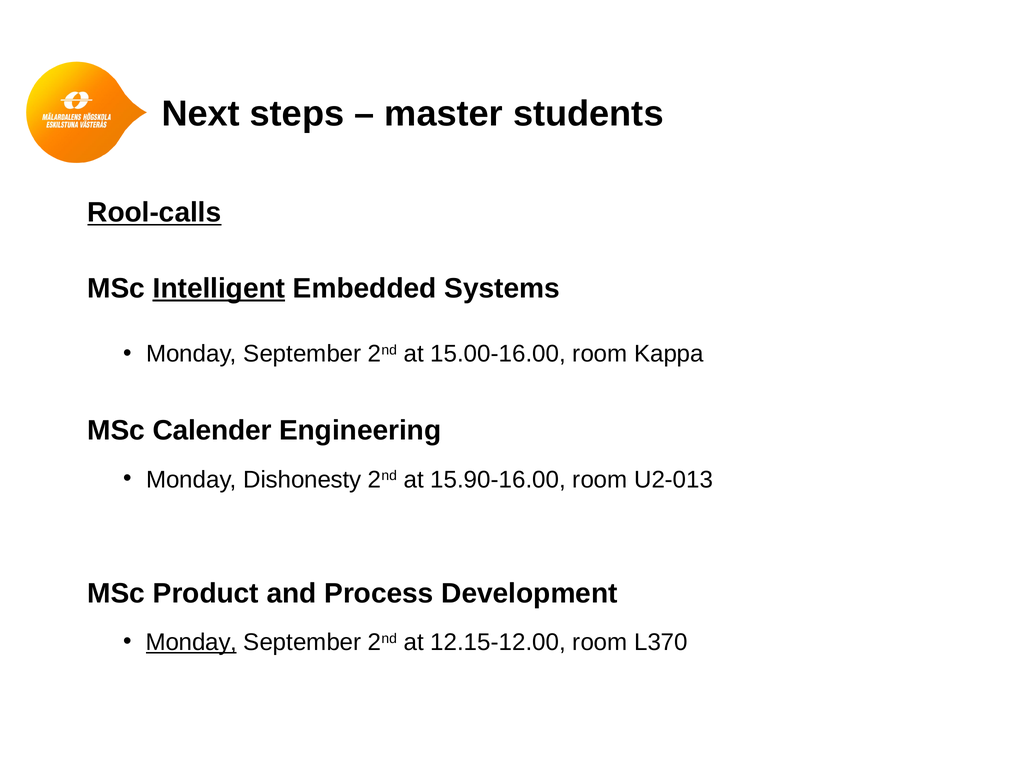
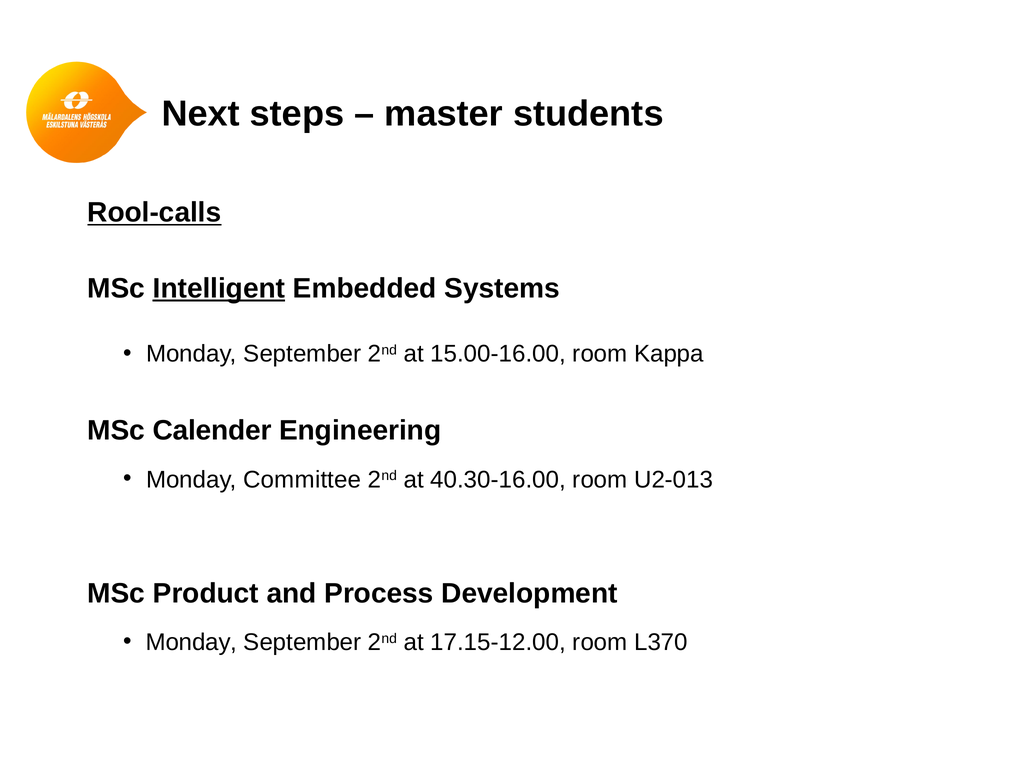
Dishonesty: Dishonesty -> Committee
15.90-16.00: 15.90-16.00 -> 40.30-16.00
Monday at (191, 643) underline: present -> none
12.15-12.00: 12.15-12.00 -> 17.15-12.00
